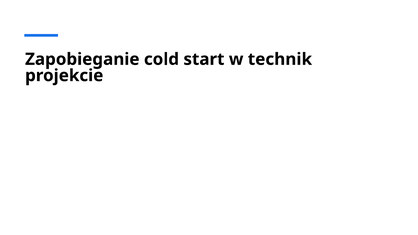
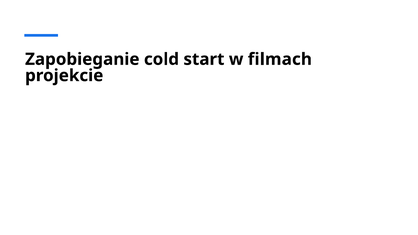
technik: technik -> filmach
